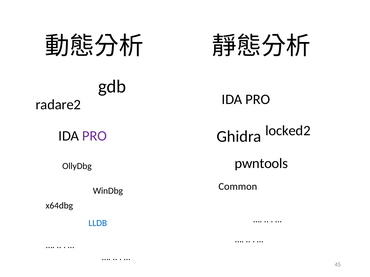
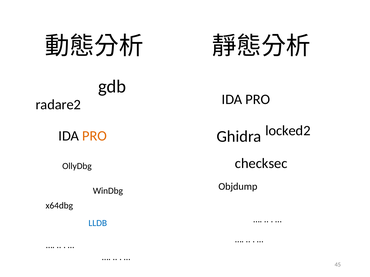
PRO at (95, 136) colour: purple -> orange
pwntools: pwntools -> checksec
Common: Common -> Objdump
